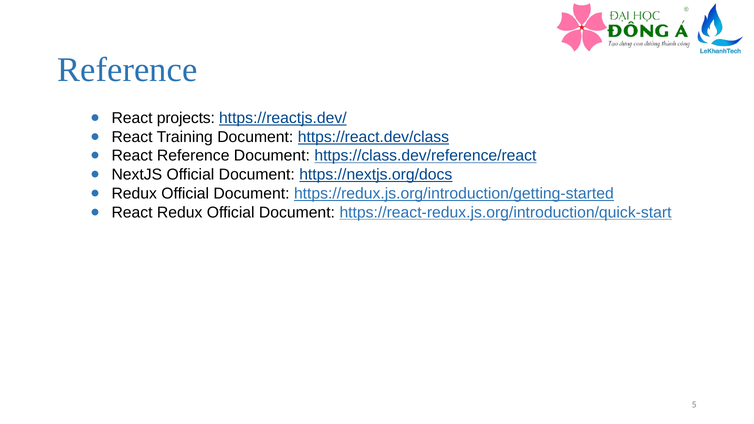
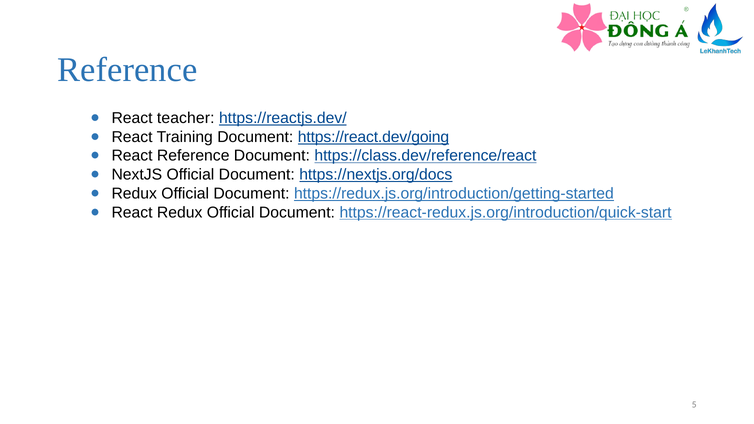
projects: projects -> teacher
https://react.dev/class: https://react.dev/class -> https://react.dev/going
